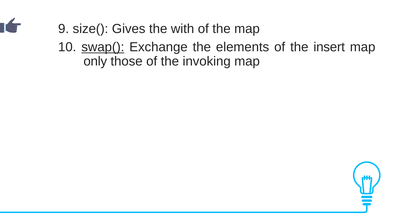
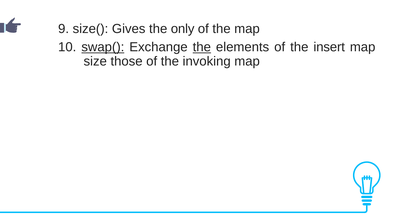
with: with -> only
the at (202, 47) underline: none -> present
only: only -> size
